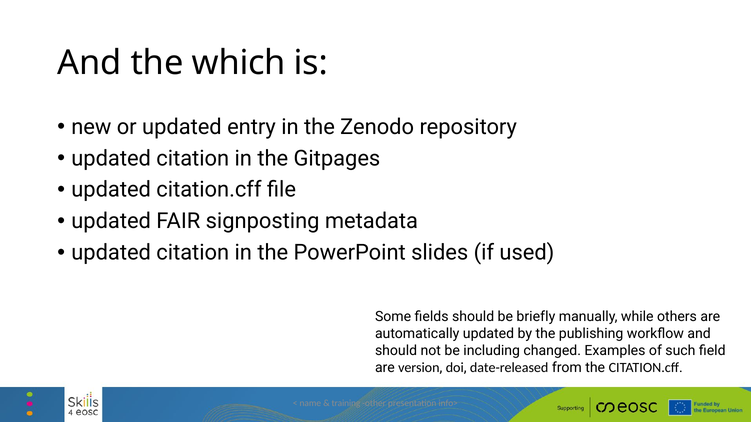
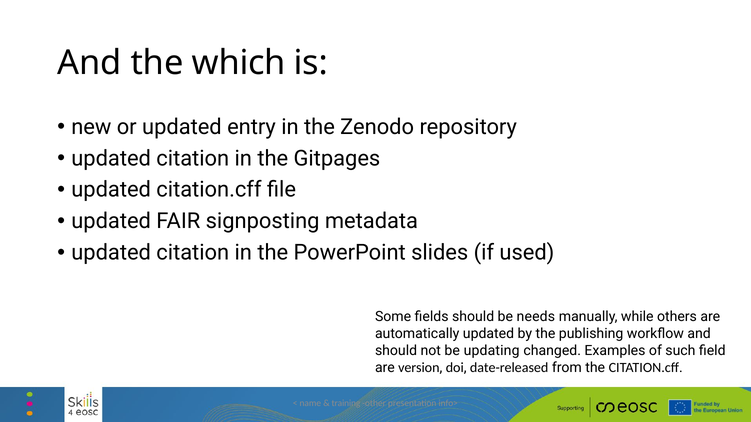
briefly: briefly -> needs
including: including -> updating
